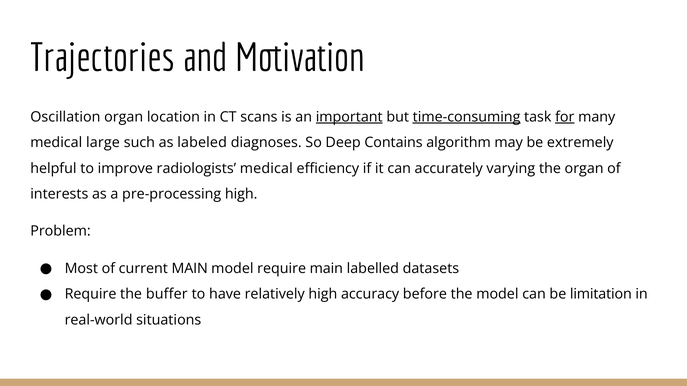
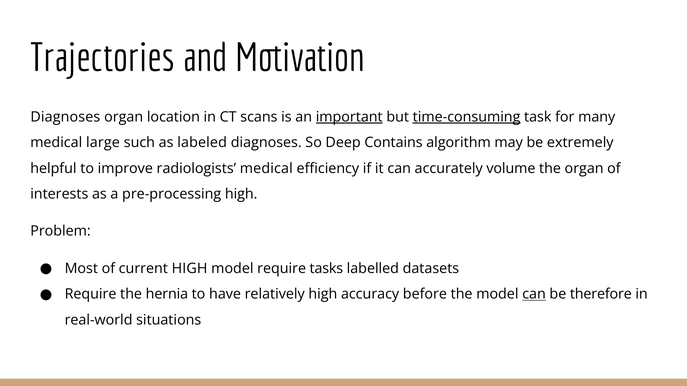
Oscillation at (65, 117): Oscillation -> Diagnoses
for underline: present -> none
varying: varying -> volume
current MAIN: MAIN -> HIGH
require main: main -> tasks
buffer: buffer -> hernia
can at (534, 294) underline: none -> present
limitation: limitation -> therefore
